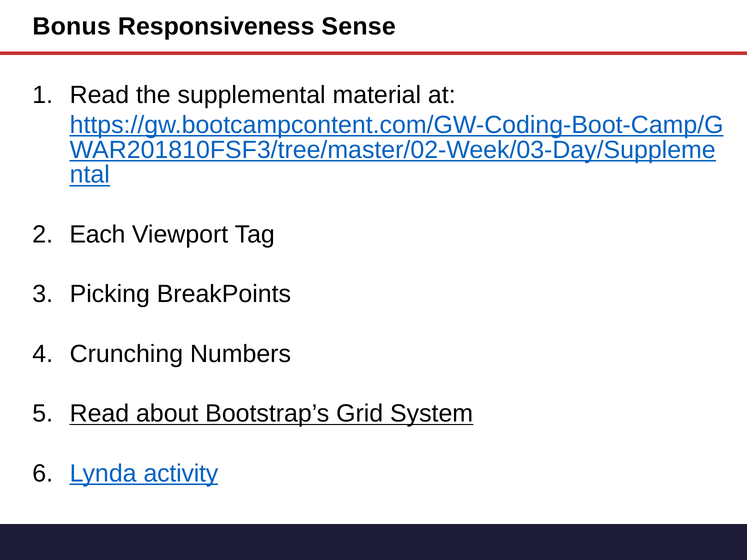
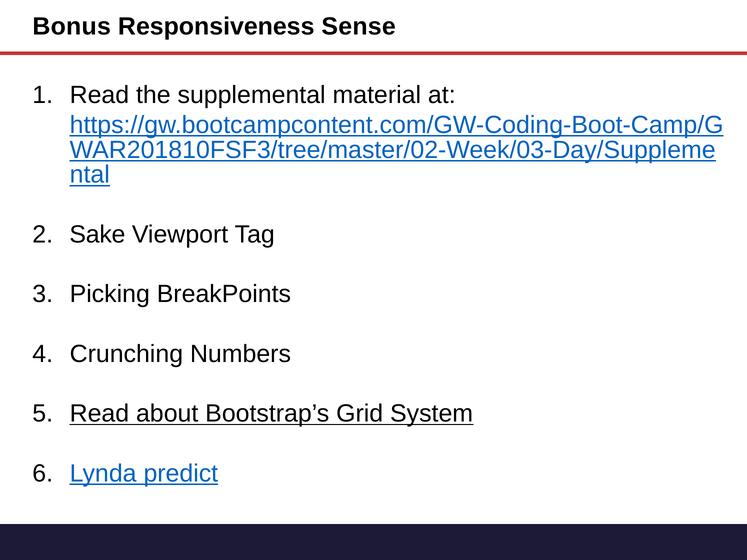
Each: Each -> Sake
activity: activity -> predict
